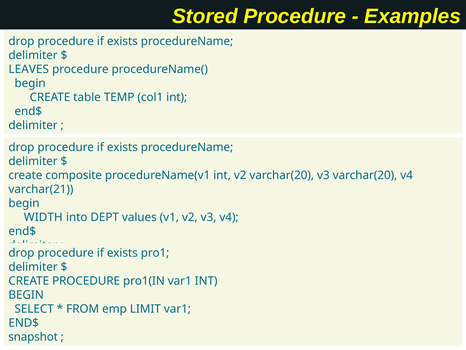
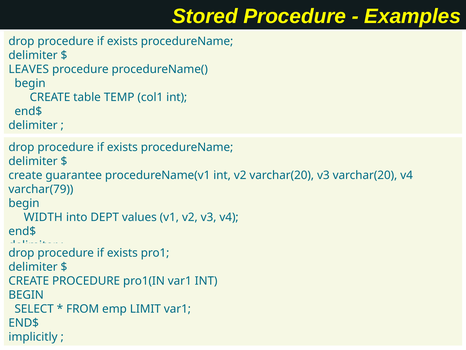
composite: composite -> guarantee
varchar(21: varchar(21 -> varchar(79
snapshot: snapshot -> implicitly
